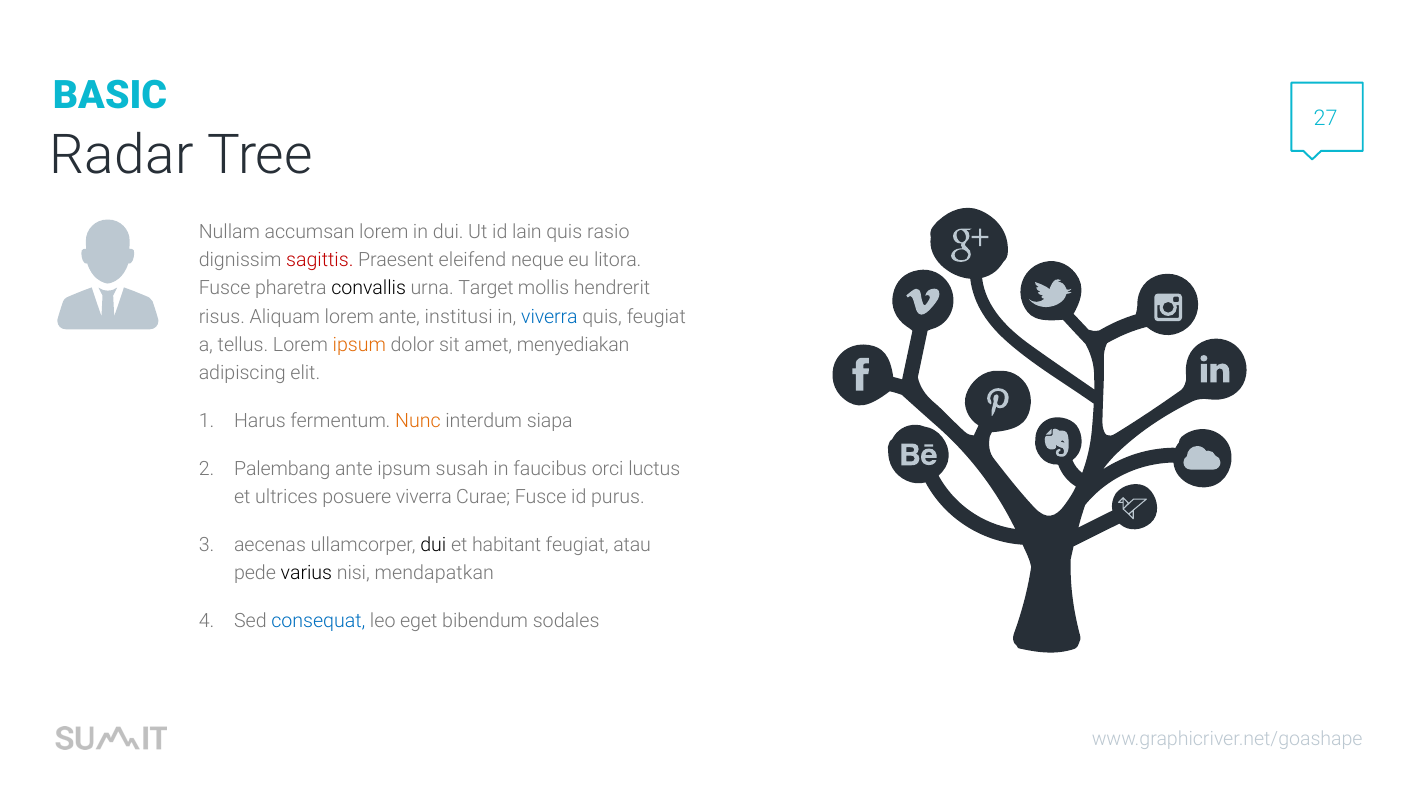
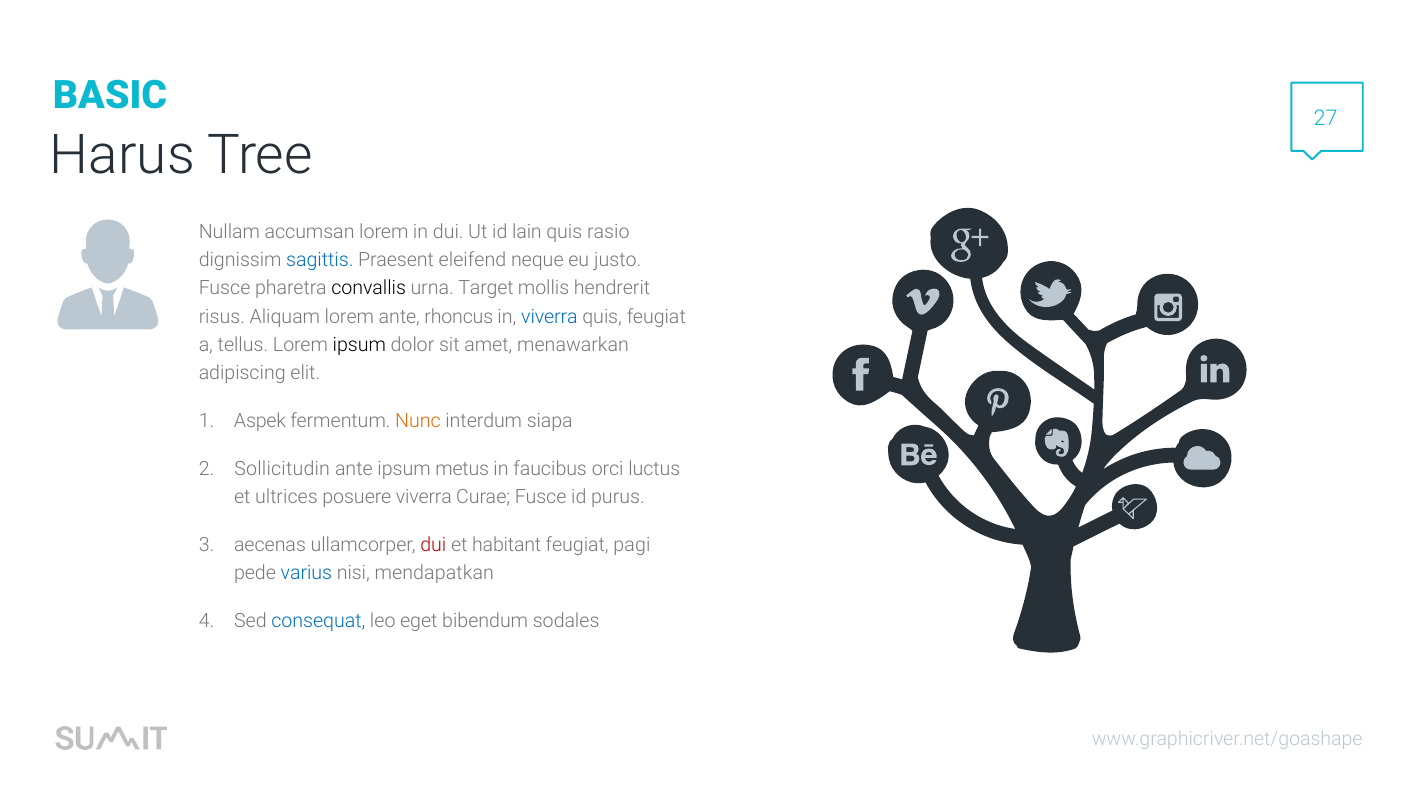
Radar: Radar -> Harus
sagittis colour: red -> blue
litora: litora -> justo
institusi: institusi -> rhoncus
ipsum at (359, 345) colour: orange -> black
menyediakan: menyediakan -> menawarkan
Harus: Harus -> Aspek
Palembang: Palembang -> Sollicitudin
susah: susah -> metus
dui at (433, 545) colour: black -> red
atau: atau -> pagi
varius colour: black -> blue
